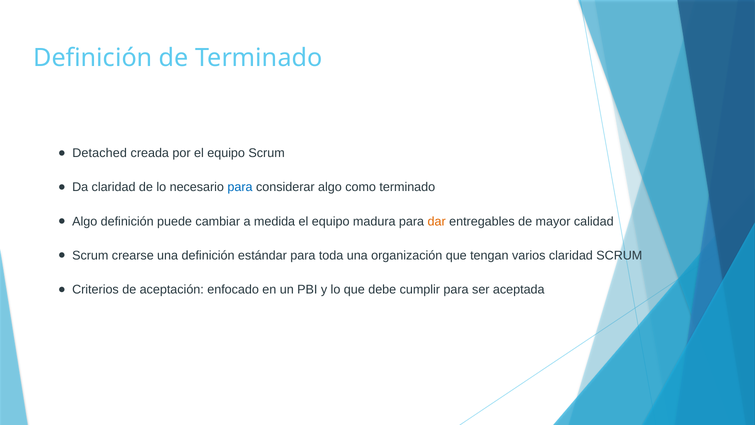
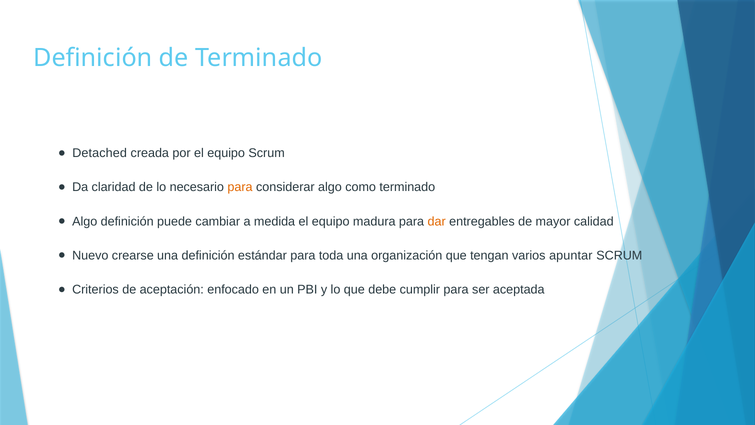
para at (240, 187) colour: blue -> orange
Scrum at (90, 255): Scrum -> Nuevo
varios claridad: claridad -> apuntar
